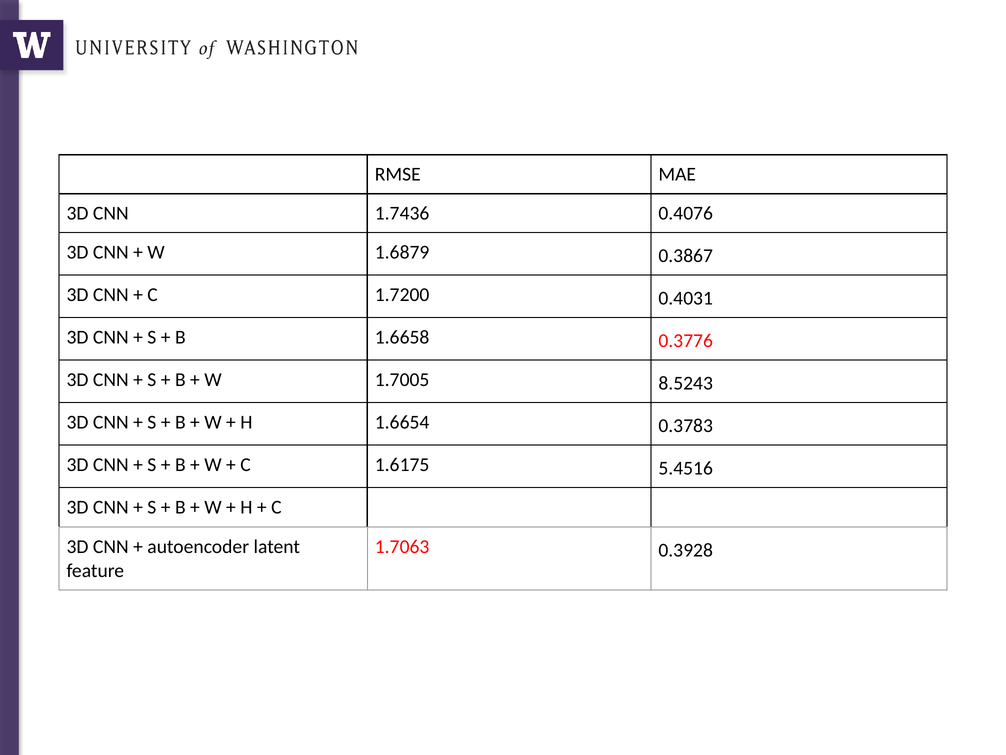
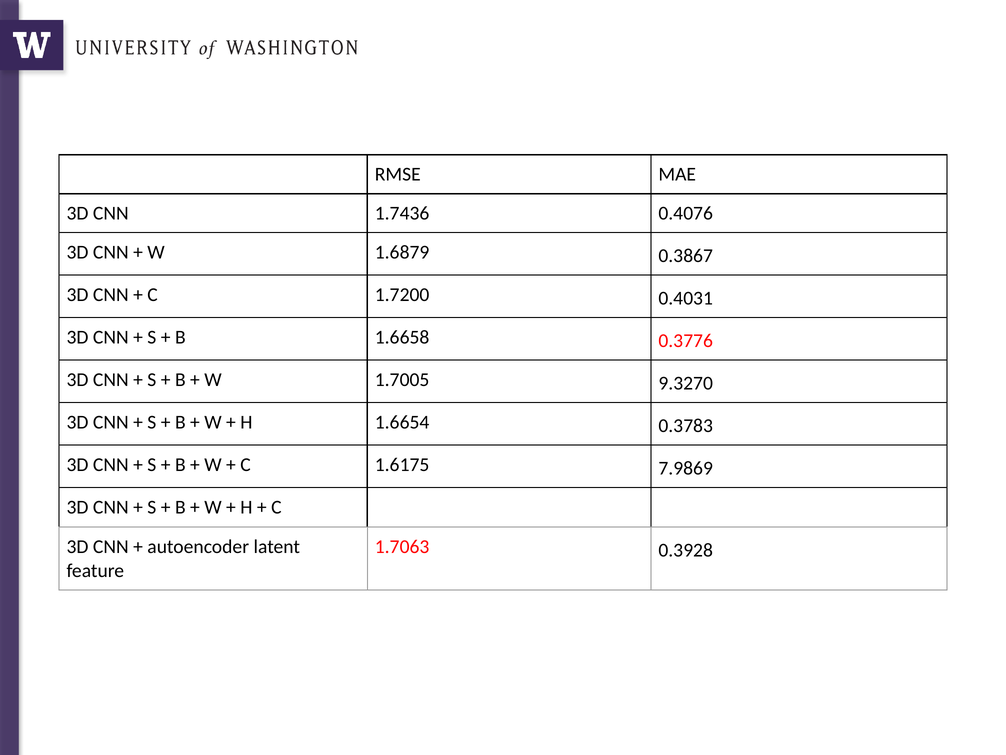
8.5243: 8.5243 -> 9.3270
5.4516: 5.4516 -> 7.9869
